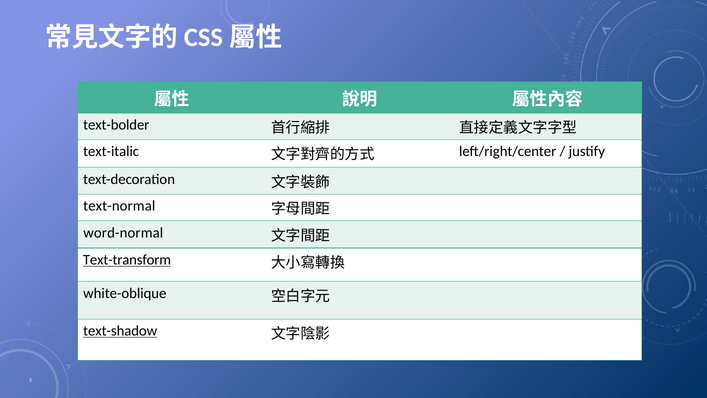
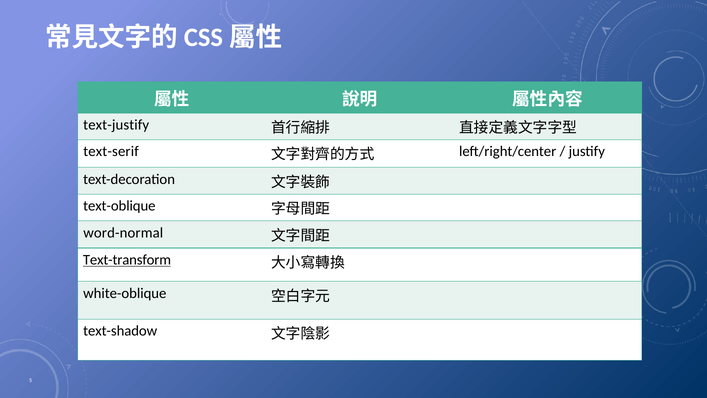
text-bolder: text-bolder -> text-justify
text-italic: text-italic -> text-serif
text-normal: text-normal -> text-oblique
text-shadow underline: present -> none
